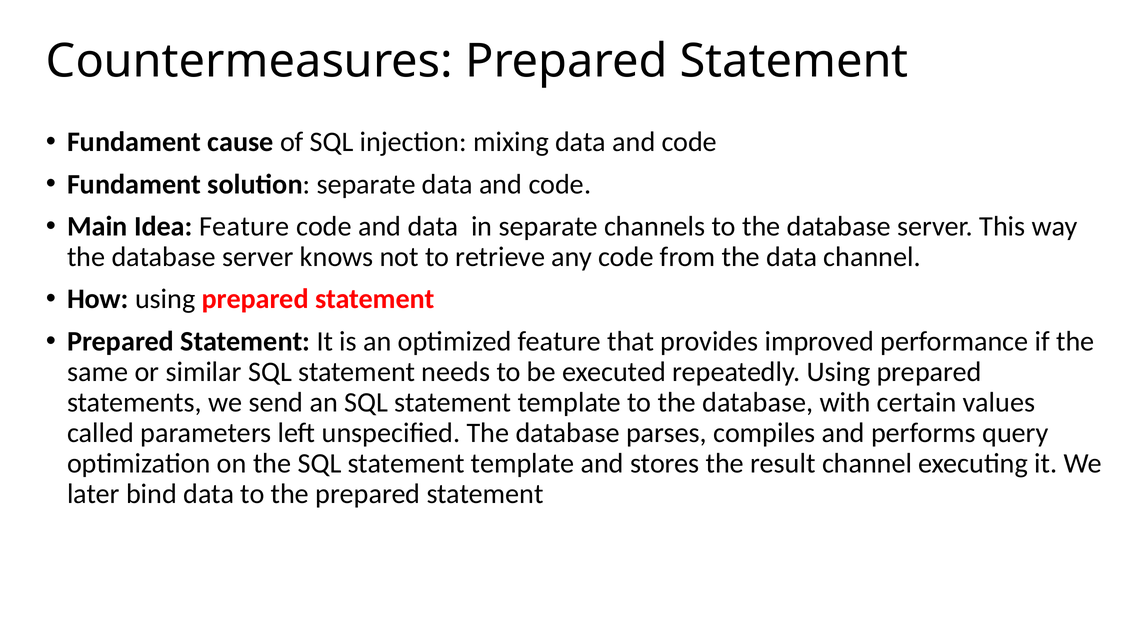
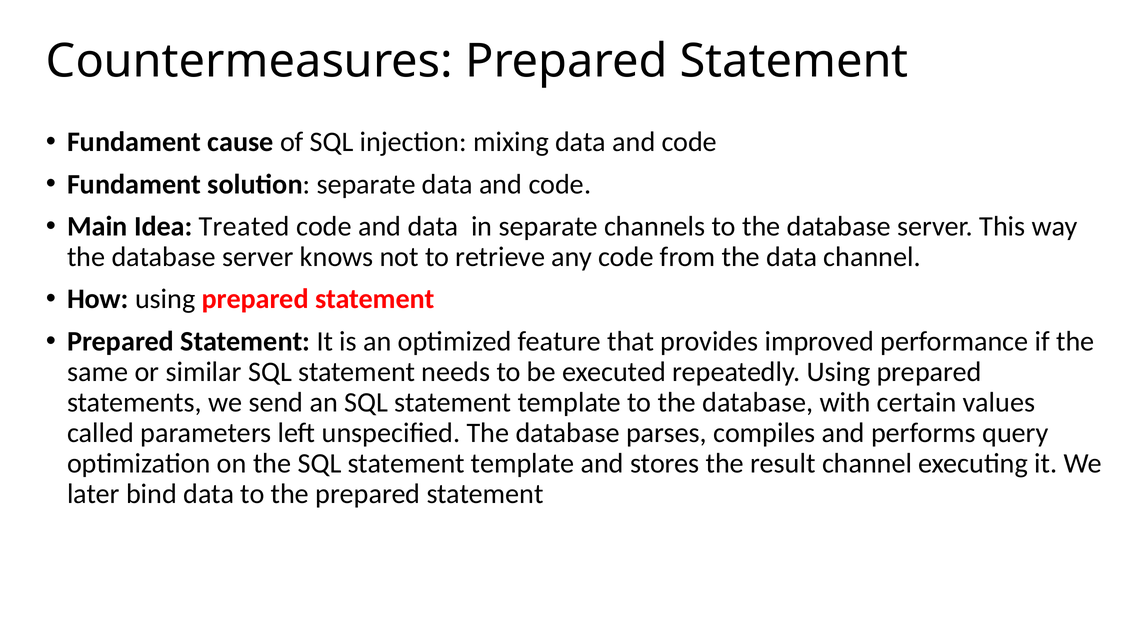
Idea Feature: Feature -> Treated
